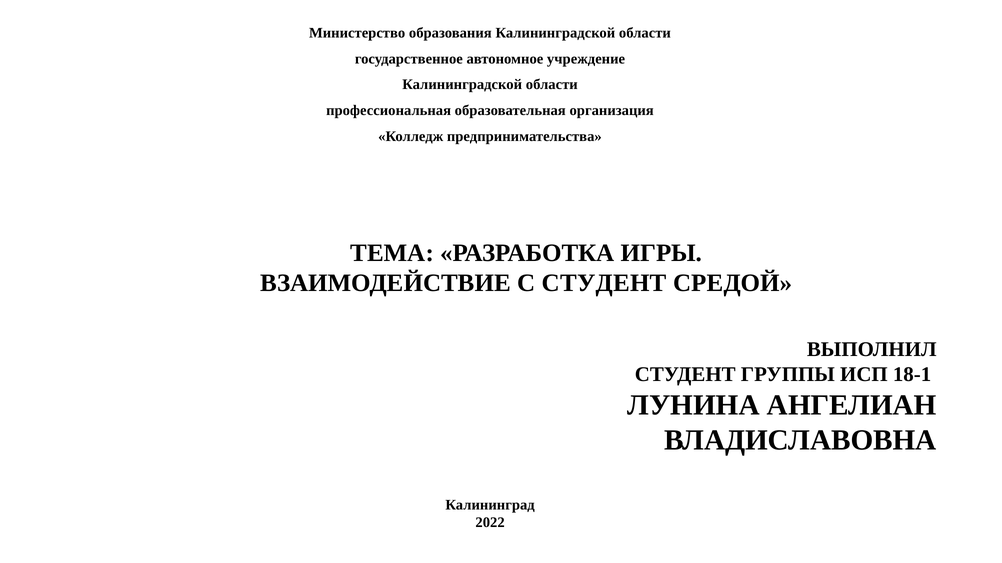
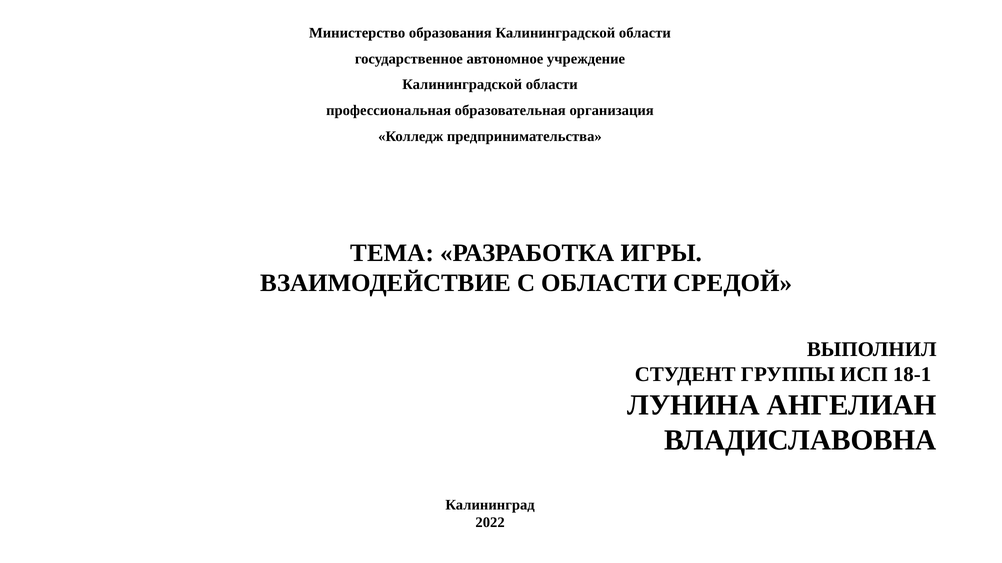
С СТУДЕНТ: СТУДЕНТ -> ОБЛАСТИ
